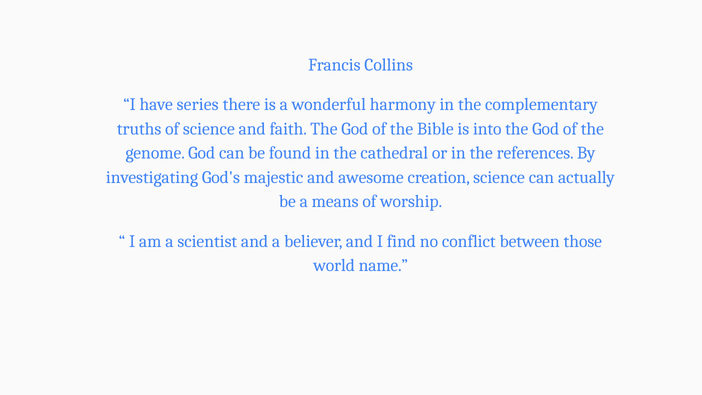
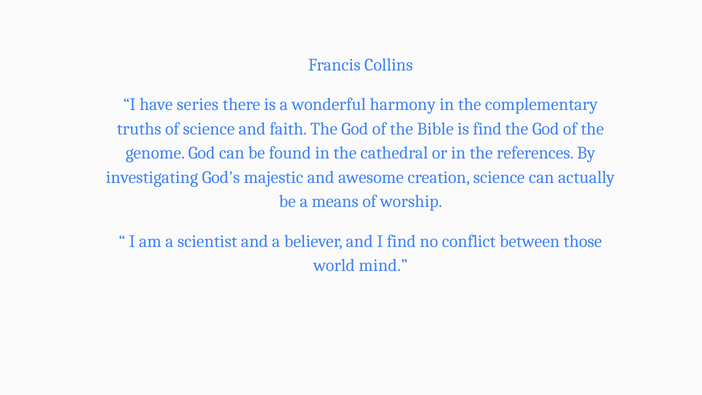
is into: into -> find
name: name -> mind
